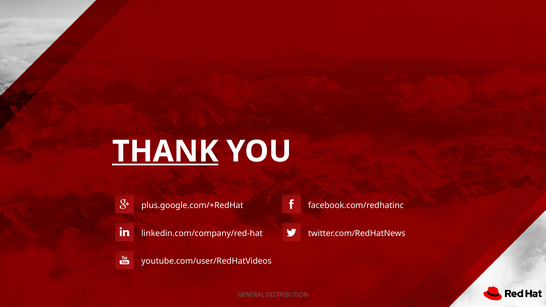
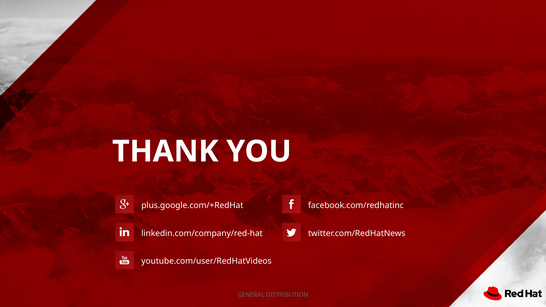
THANK underline: present -> none
